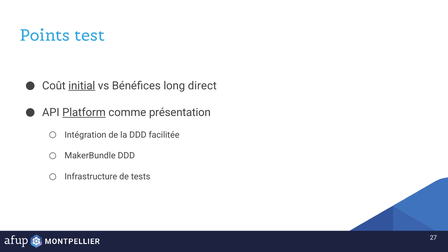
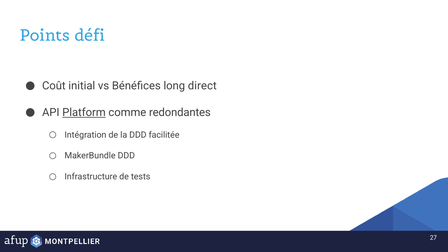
test: test -> défi
initial underline: present -> none
présentation: présentation -> redondantes
